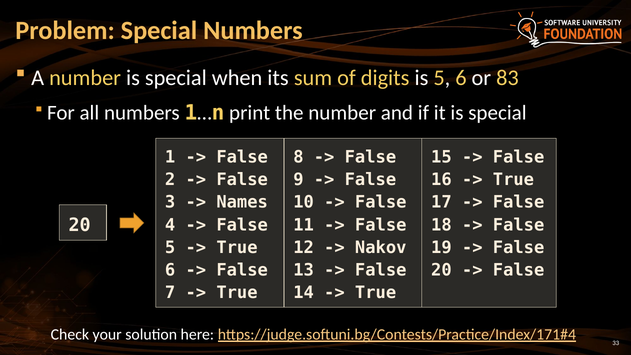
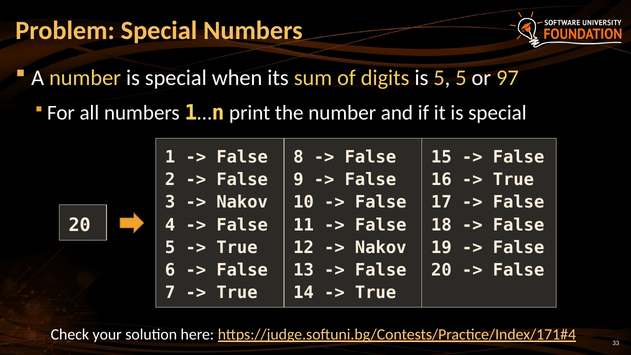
5 6: 6 -> 5
83: 83 -> 97
Names at (242, 202): Names -> Nakov
